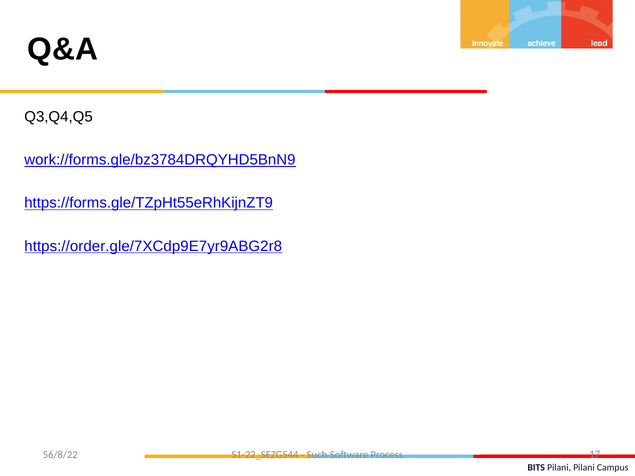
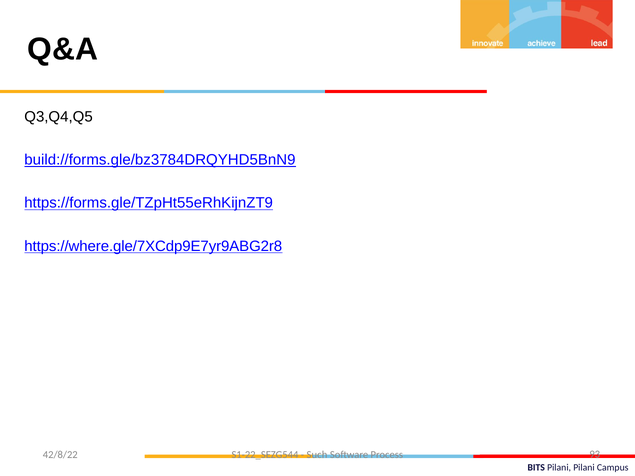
work://forms.gle/bz3784DRQYHD5BnN9: work://forms.gle/bz3784DRQYHD5BnN9 -> build://forms.gle/bz3784DRQYHD5BnN9
https://order.gle/7XCdp9E7yr9ABG2r8: https://order.gle/7XCdp9E7yr9ABG2r8 -> https://where.gle/7XCdp9E7yr9ABG2r8
56/8/22: 56/8/22 -> 42/8/22
17: 17 -> 93
